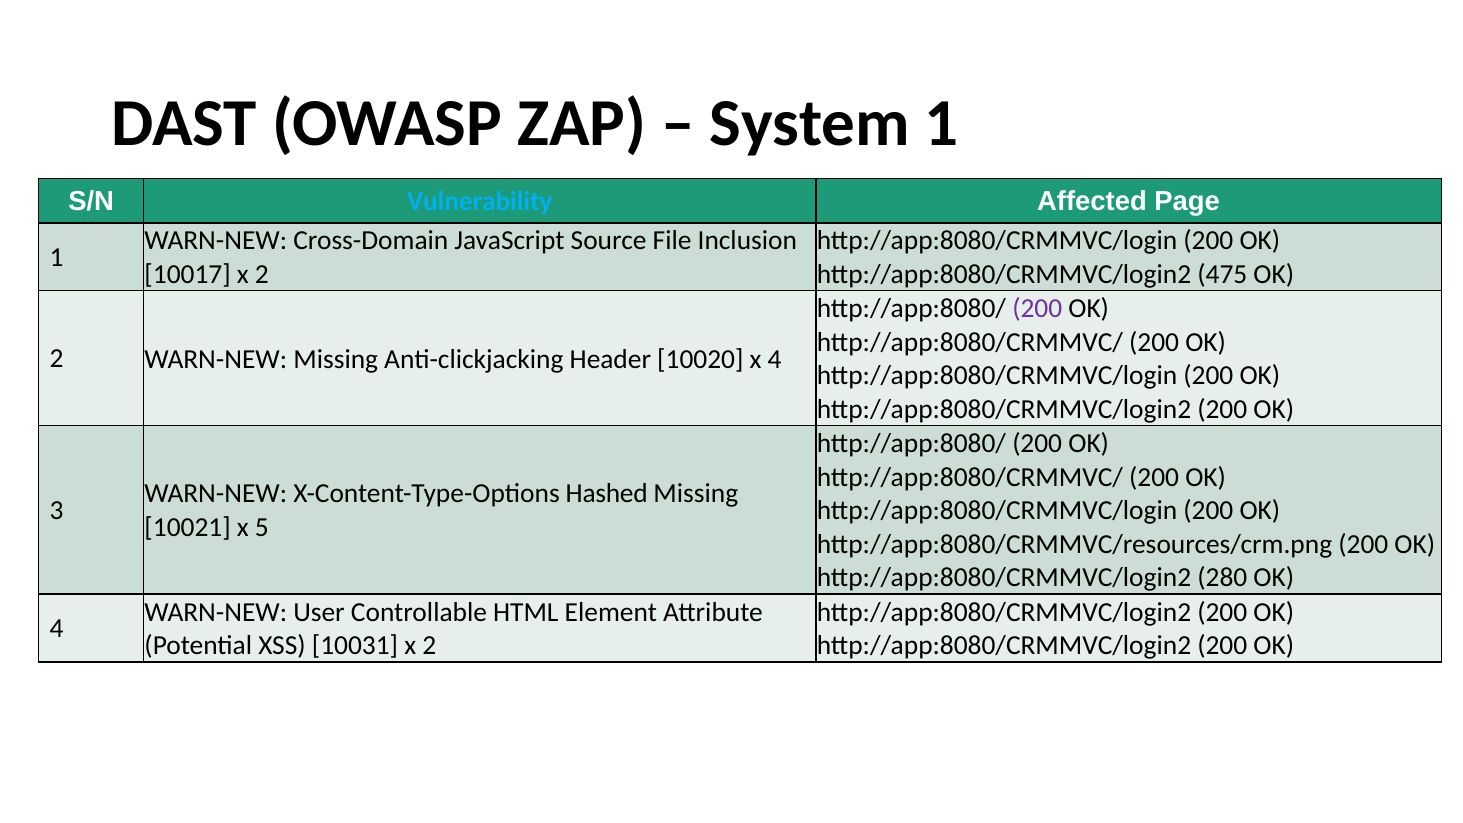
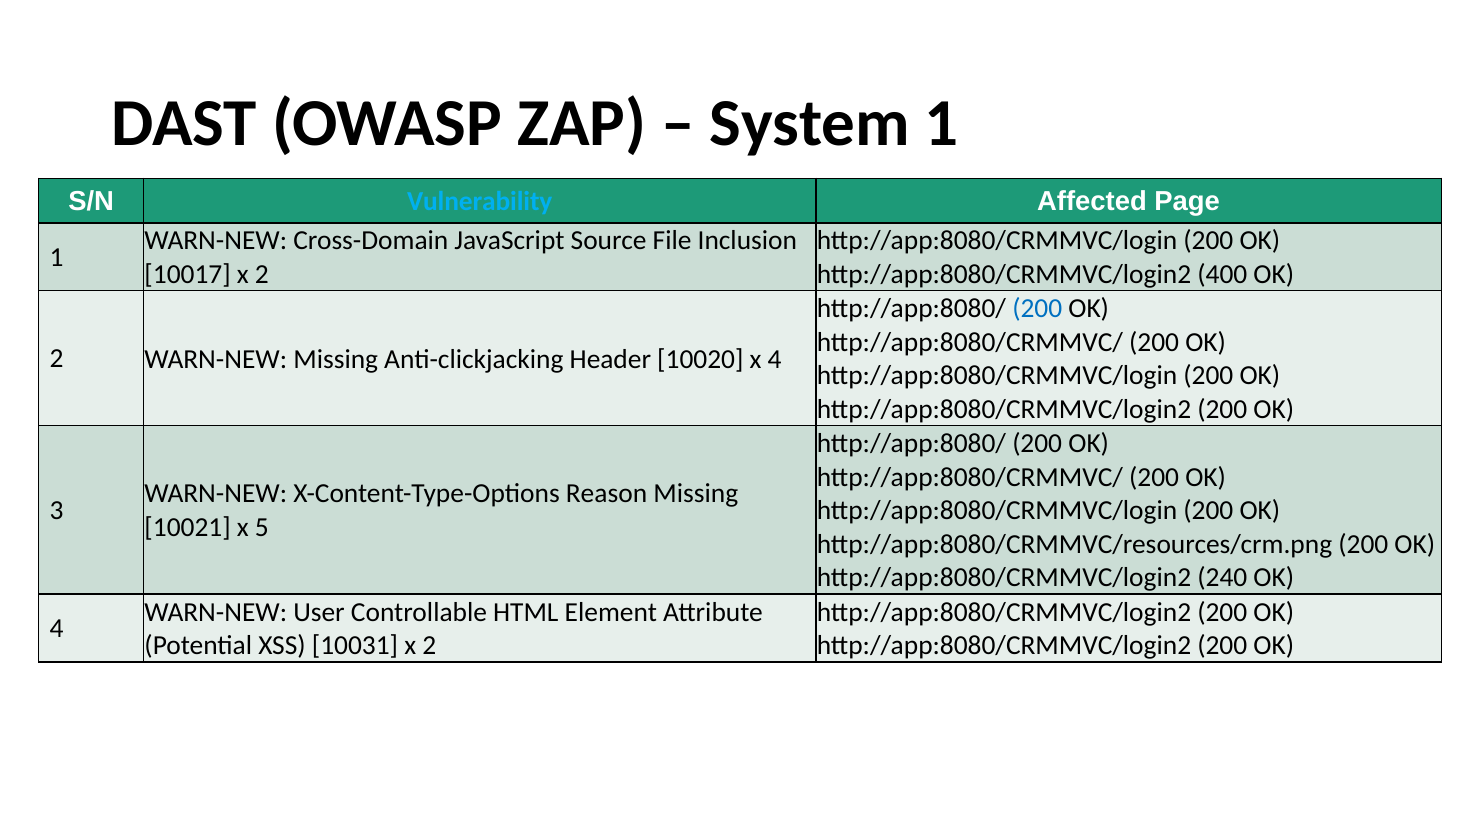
475: 475 -> 400
200 at (1037, 309) colour: purple -> blue
Hashed: Hashed -> Reason
280: 280 -> 240
